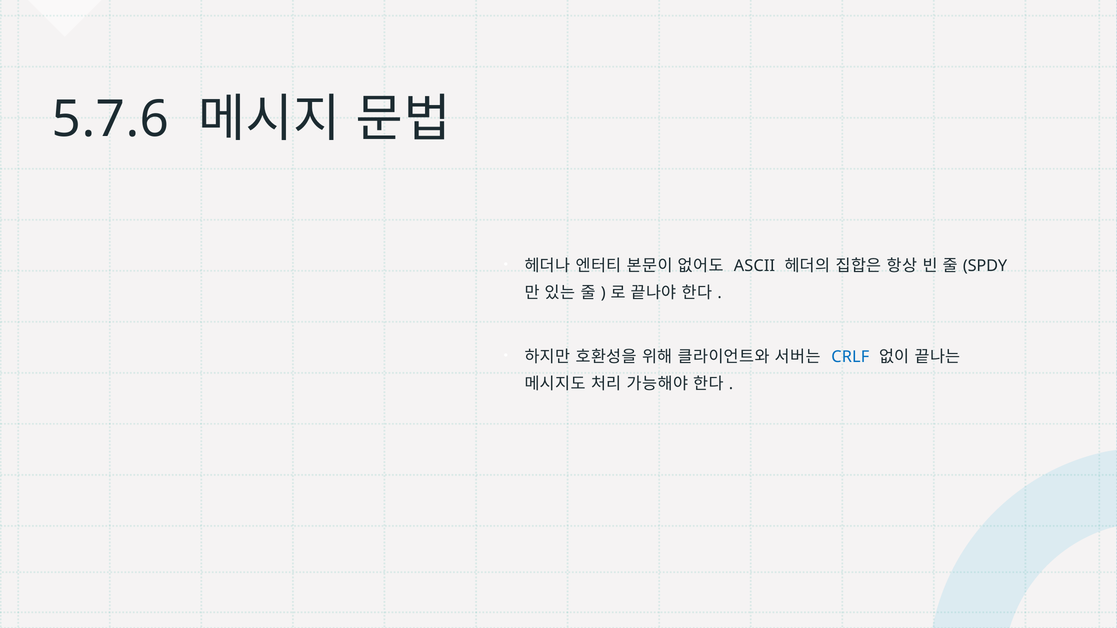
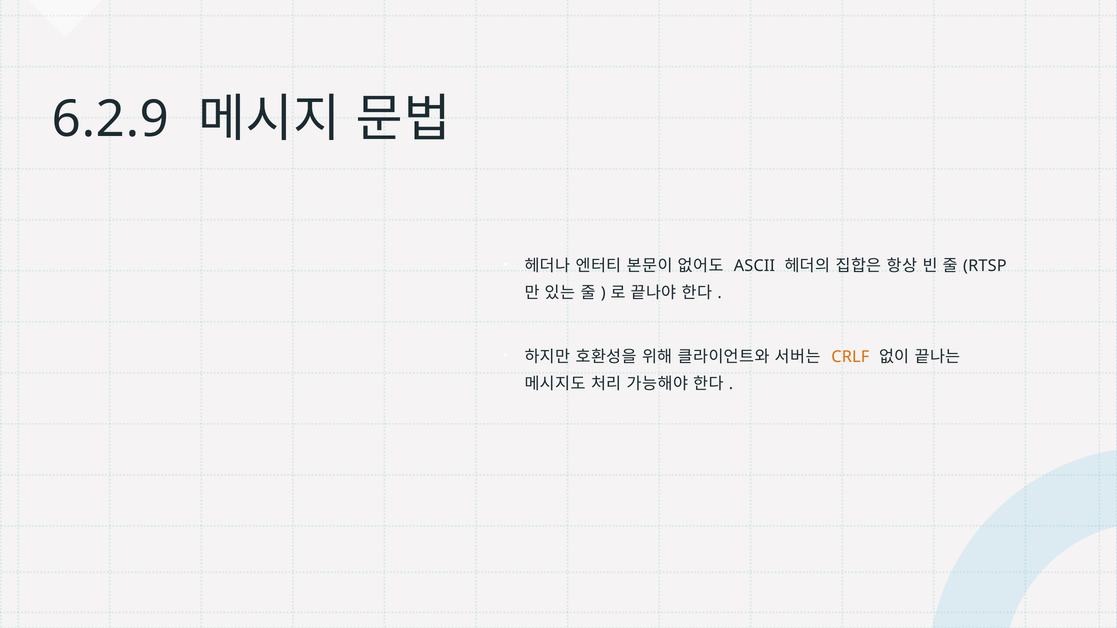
5.7.6: 5.7.6 -> 6.2.9
SPDY: SPDY -> RTSP
CRLF colour: blue -> orange
